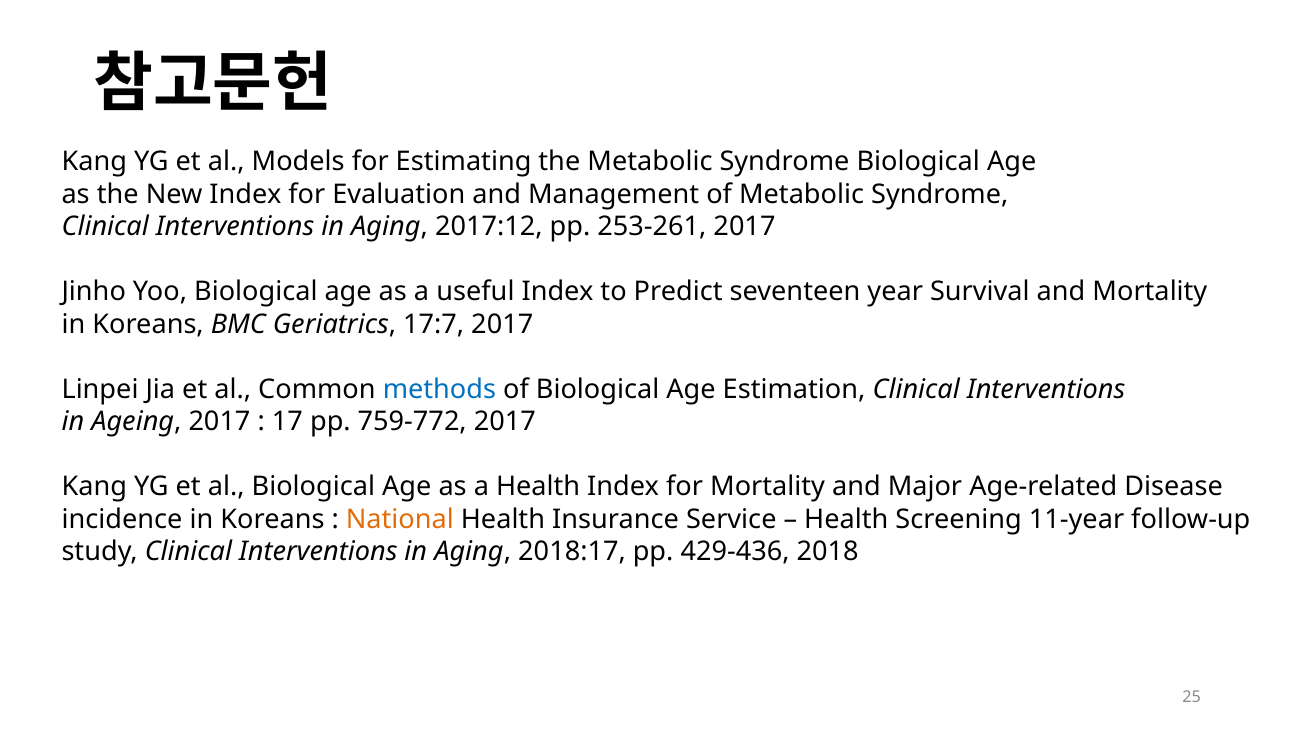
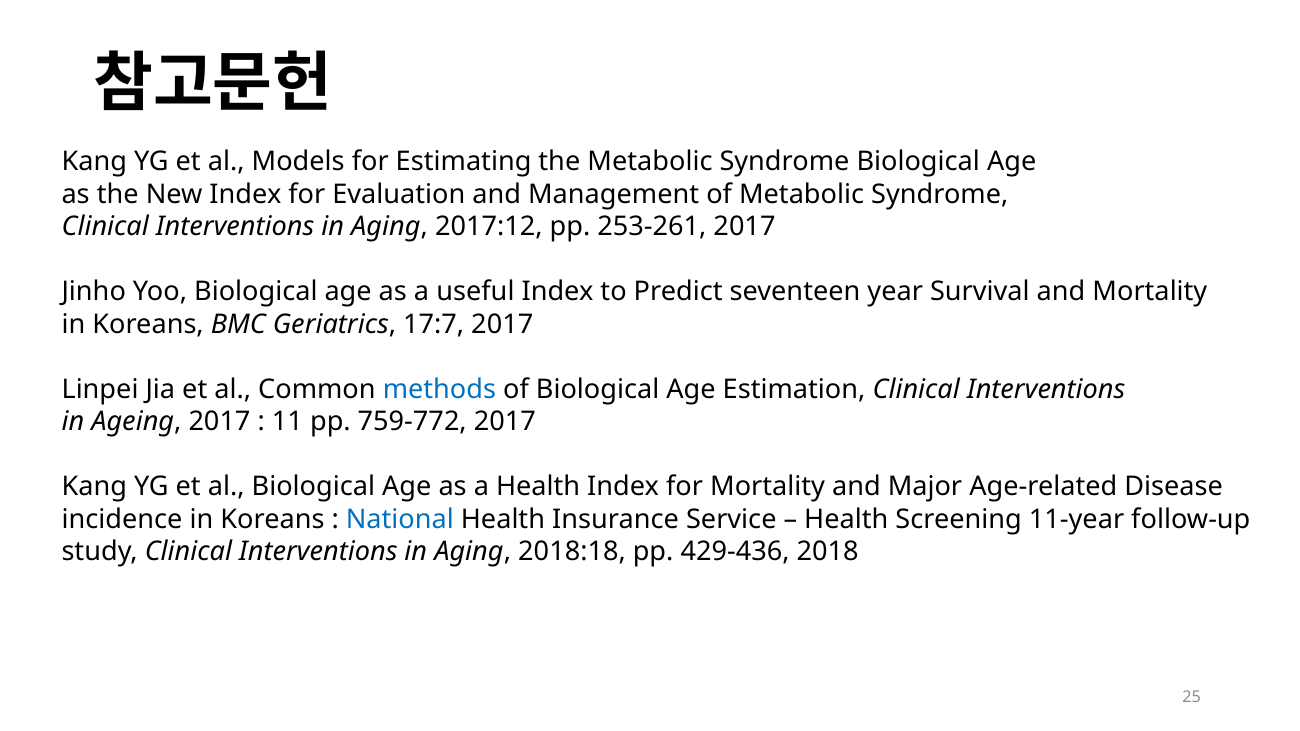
17: 17 -> 11
National colour: orange -> blue
2018:17: 2018:17 -> 2018:18
